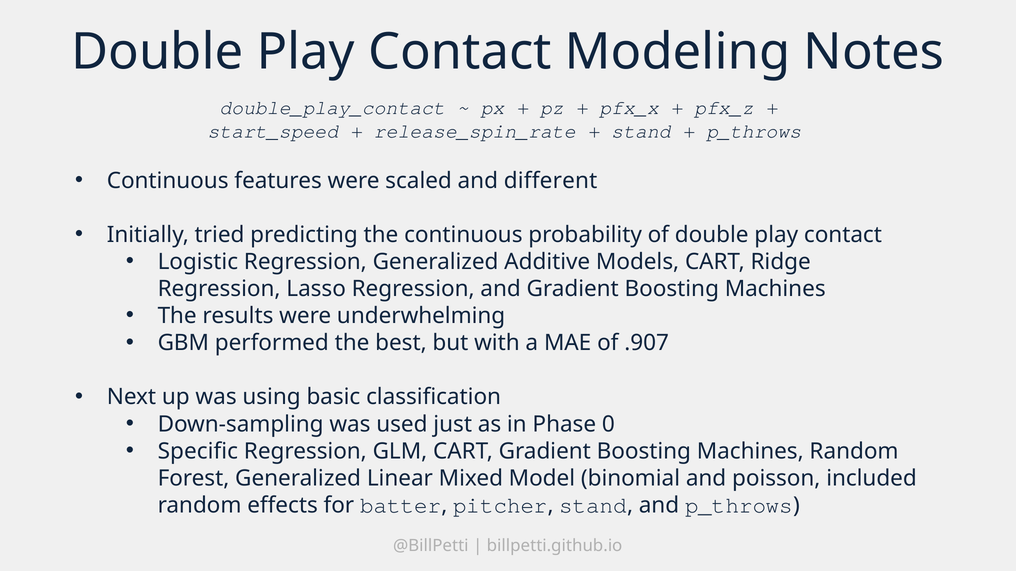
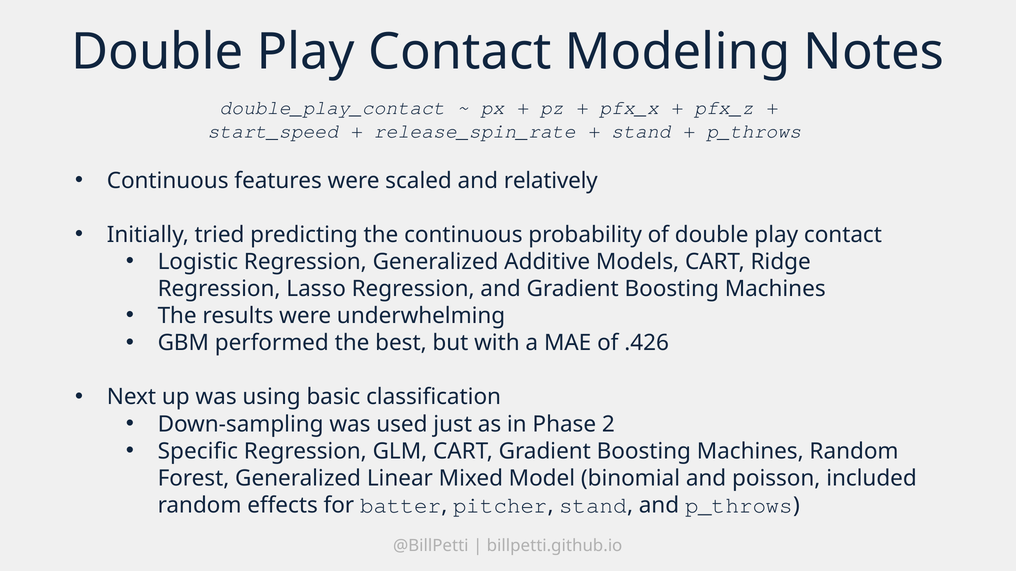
different: different -> relatively
.907: .907 -> .426
0: 0 -> 2
